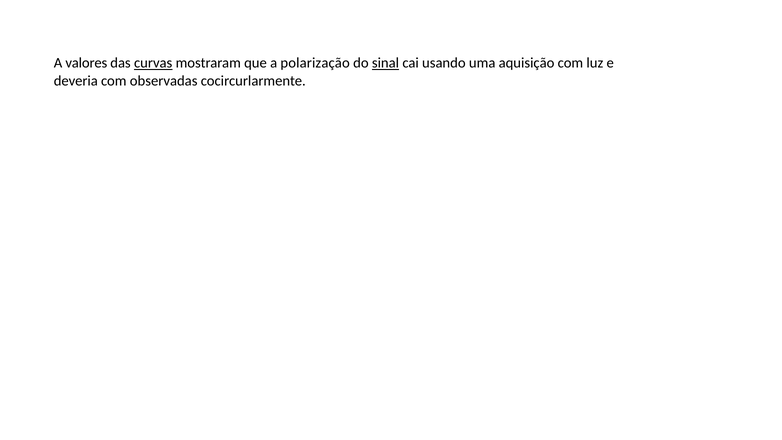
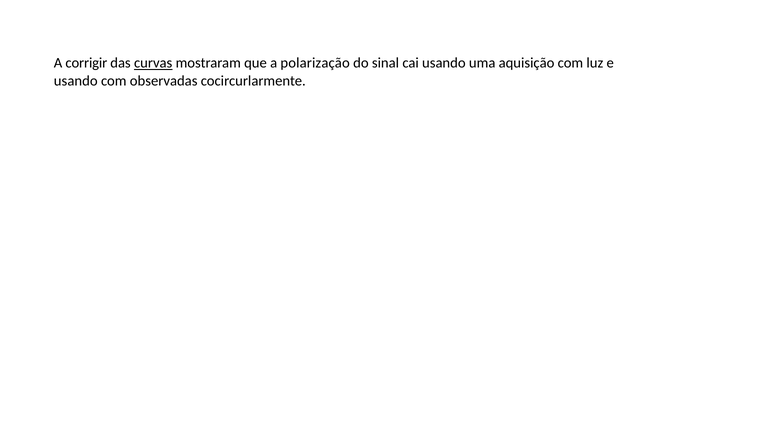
valores: valores -> corrigir
sinal underline: present -> none
deveria at (76, 81): deveria -> usando
